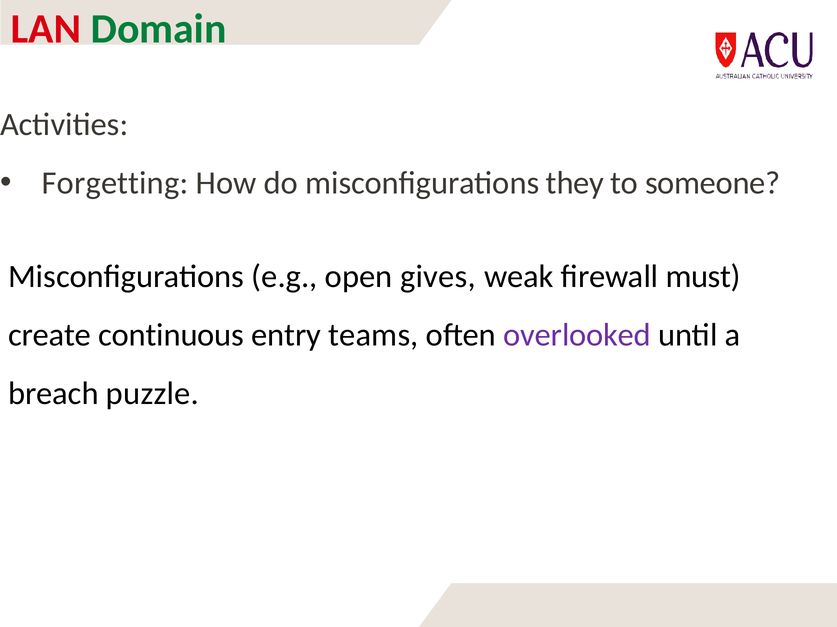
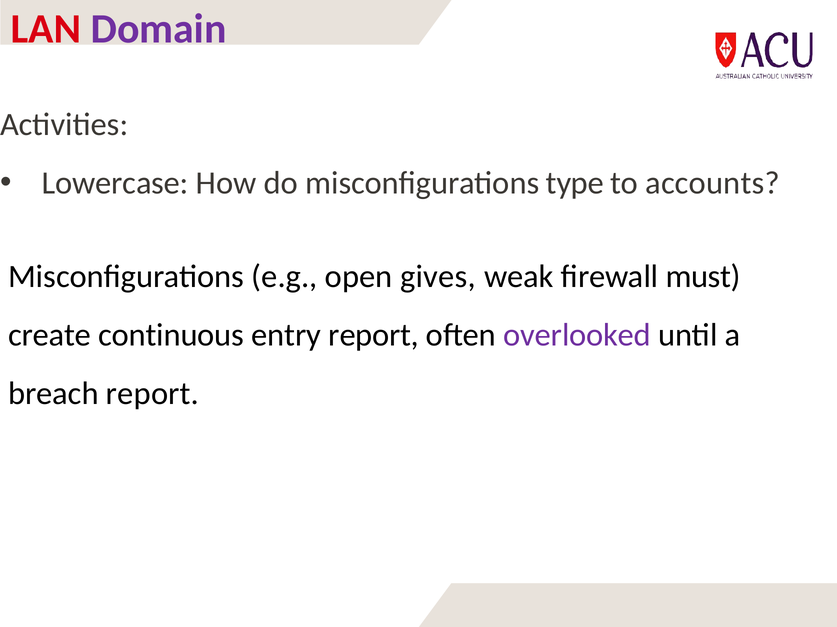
Domain colour: green -> purple
Forgetting: Forgetting -> Lowercase
they: they -> type
someone: someone -> accounts
entry teams: teams -> report
breach puzzle: puzzle -> report
